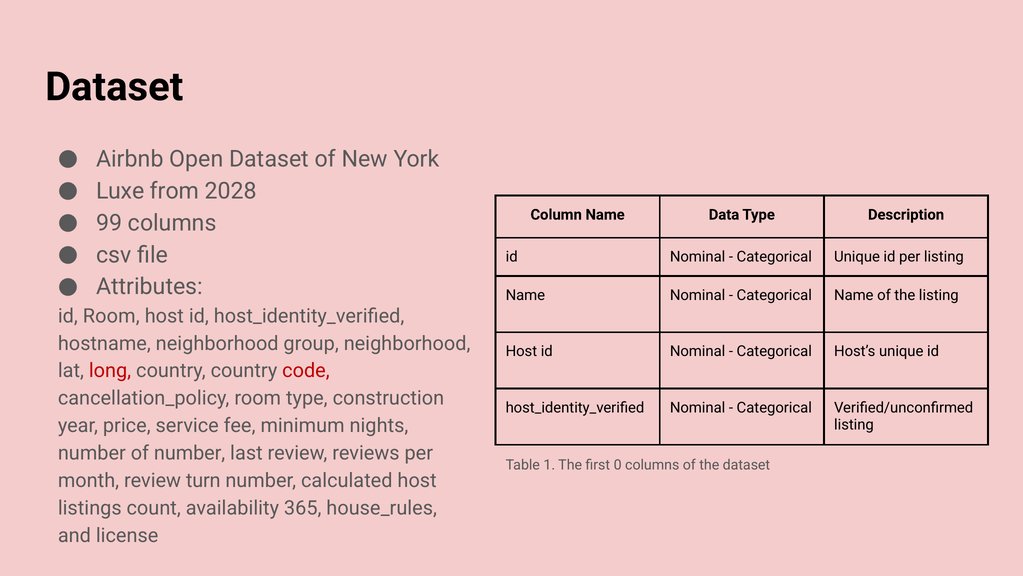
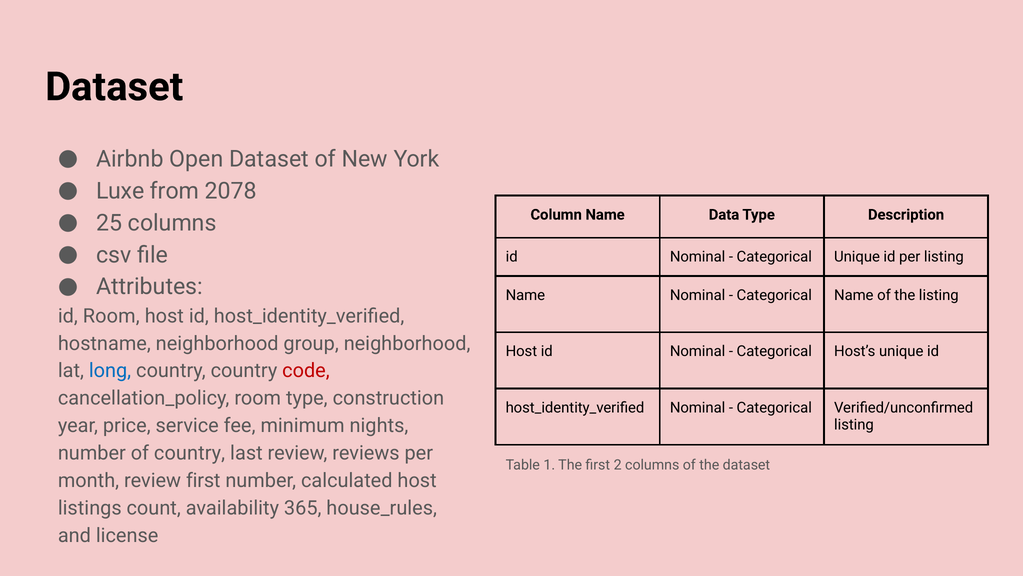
2028: 2028 -> 2078
99: 99 -> 25
long colour: red -> blue
of number: number -> country
0: 0 -> 2
review turn: turn -> first
